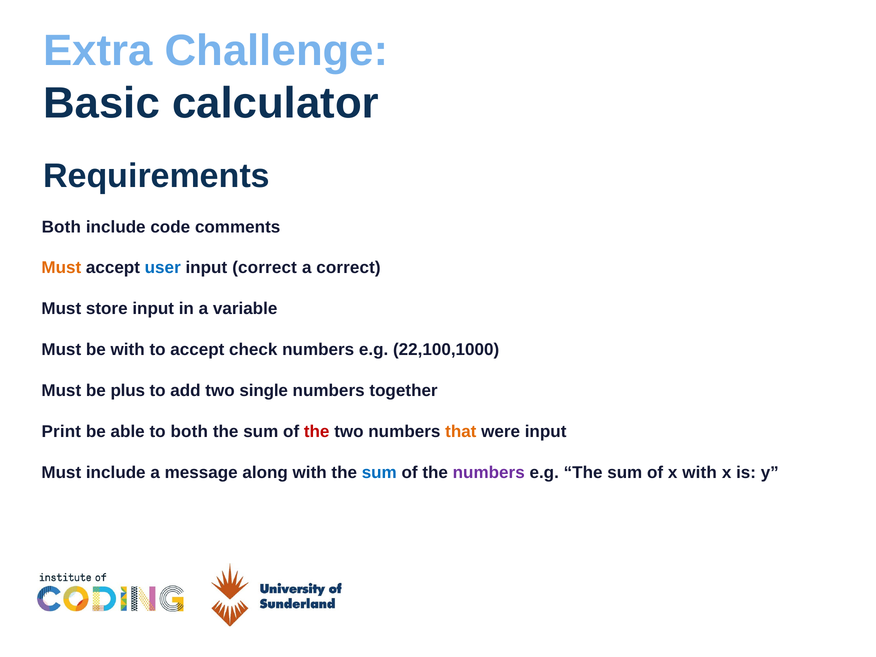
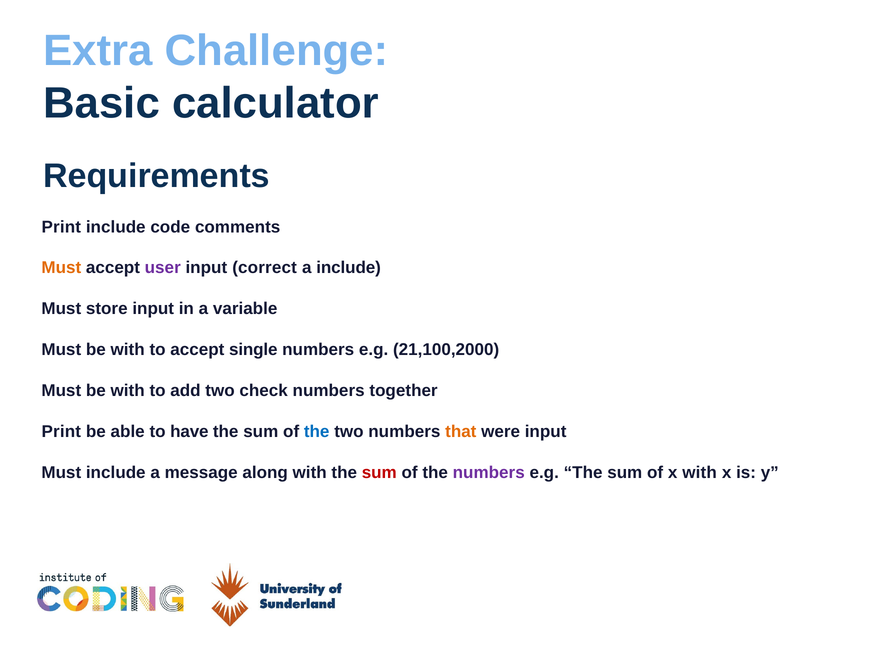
Both at (61, 227): Both -> Print
user colour: blue -> purple
a correct: correct -> include
check: check -> single
22,100,1000: 22,100,1000 -> 21,100,2000
plus at (128, 391): plus -> with
single: single -> check
to both: both -> have
the at (317, 431) colour: red -> blue
sum at (379, 472) colour: blue -> red
